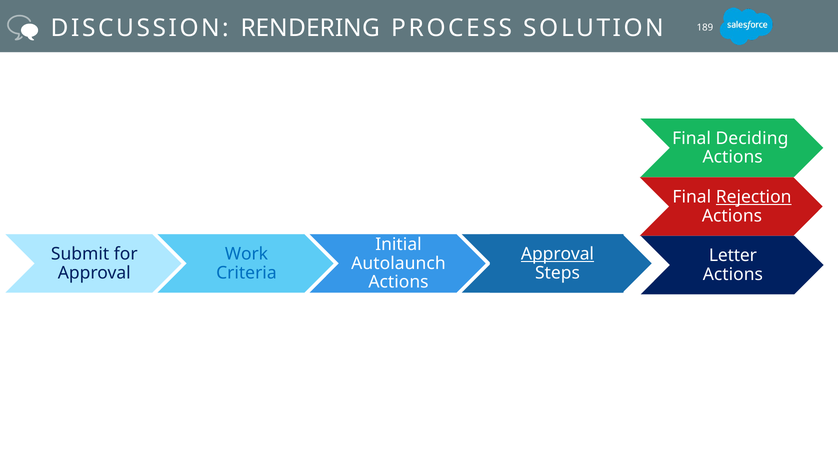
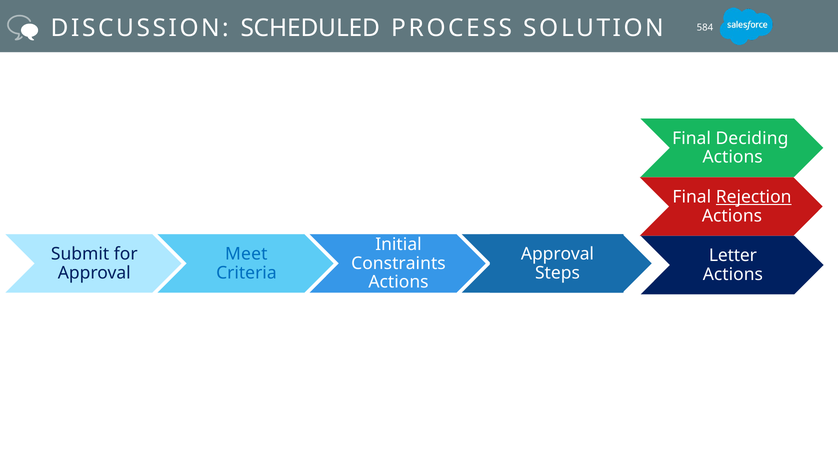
RENDERING: RENDERING -> SCHEDULED
189: 189 -> 584
Work: Work -> Meet
Approval at (557, 254) underline: present -> none
Autolaunch: Autolaunch -> Constraints
